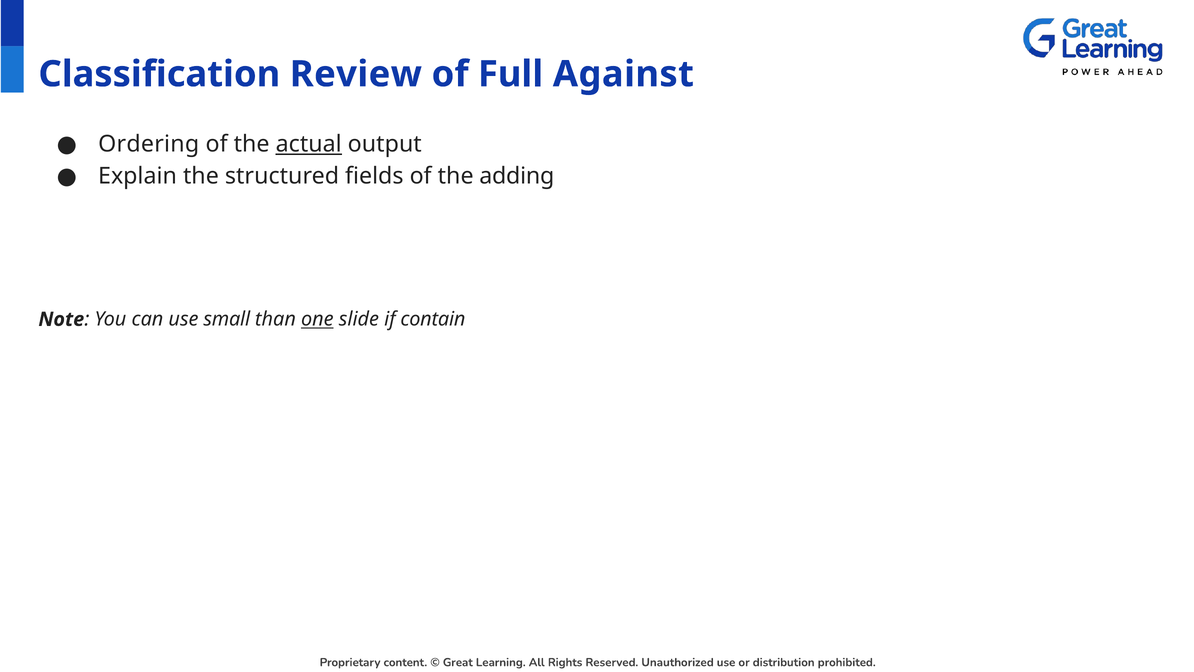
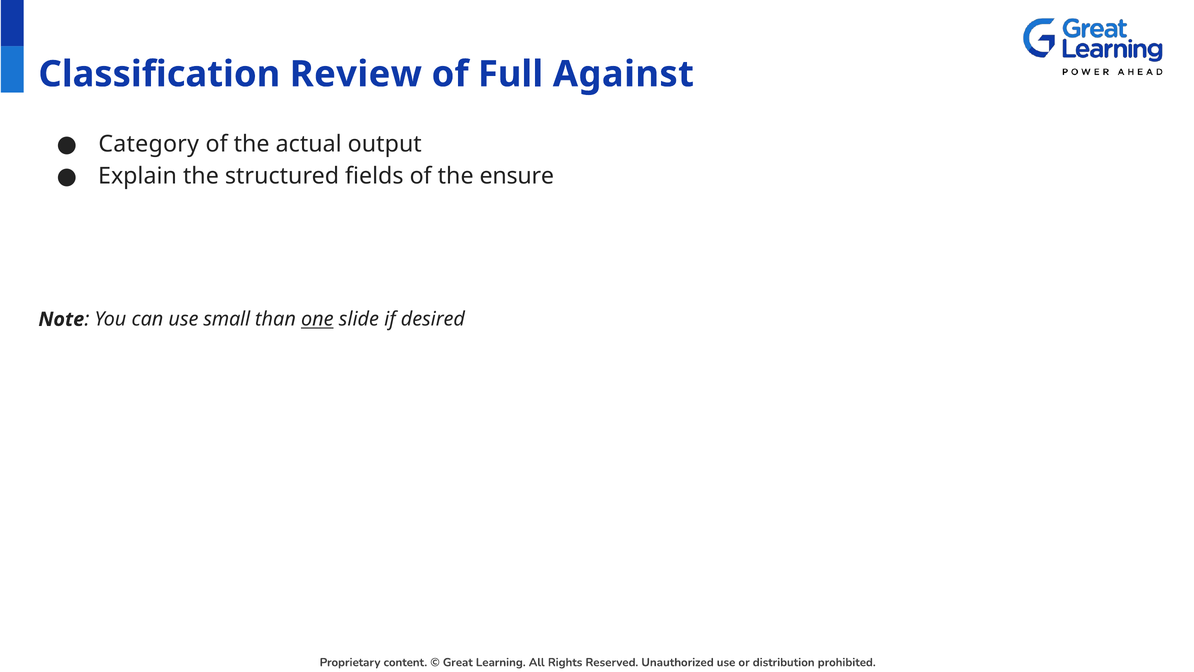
Ordering: Ordering -> Category
actual underline: present -> none
adding: adding -> ensure
contain: contain -> desired
